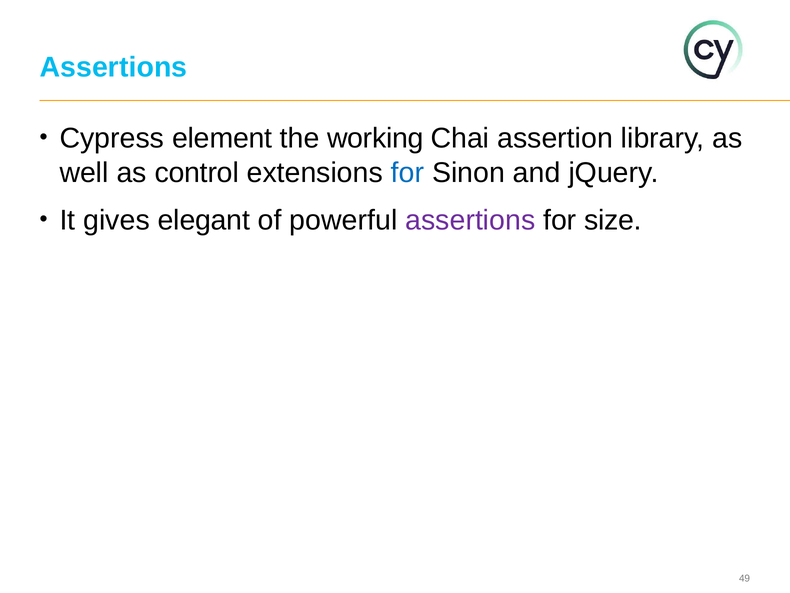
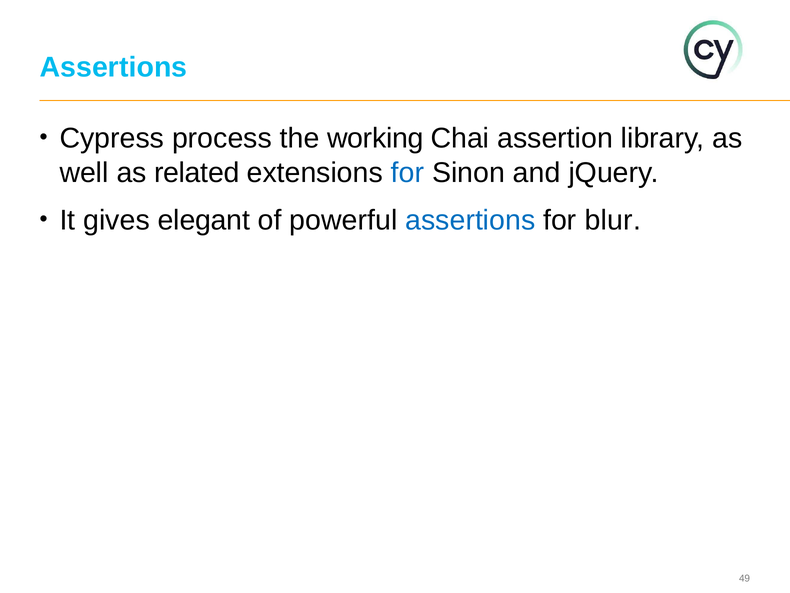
element: element -> process
control: control -> related
assertions at (470, 220) colour: purple -> blue
size: size -> blur
